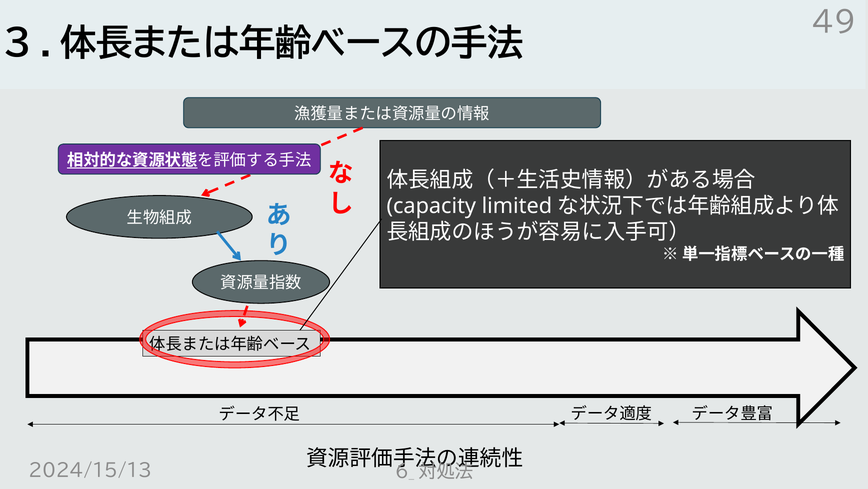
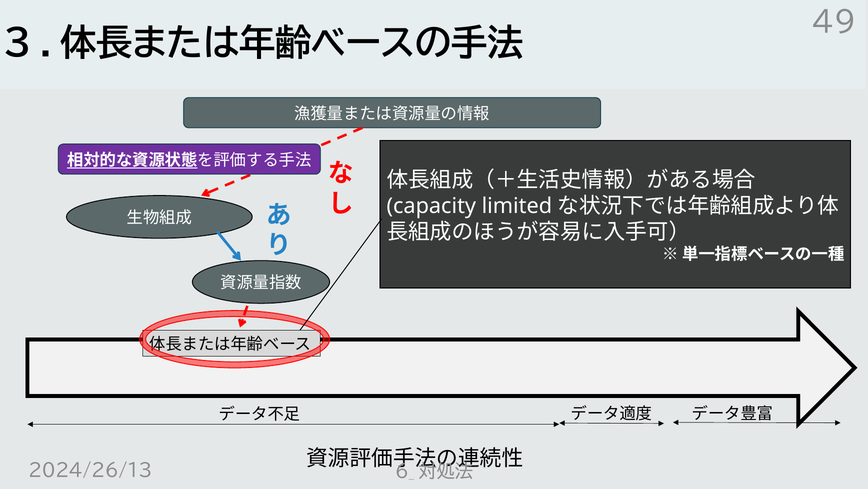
2024/15/13: 2024/15/13 -> 2024/26/13
